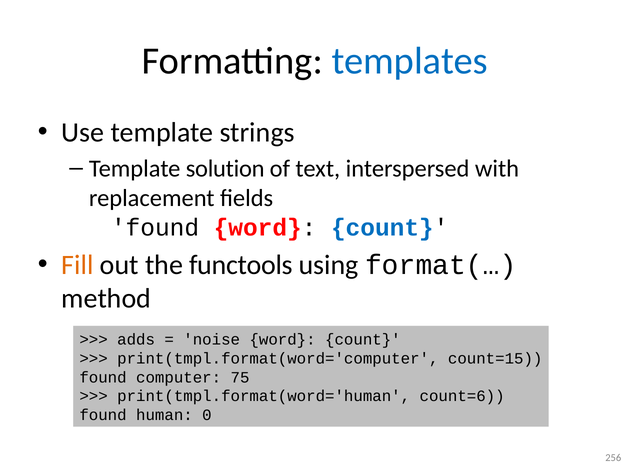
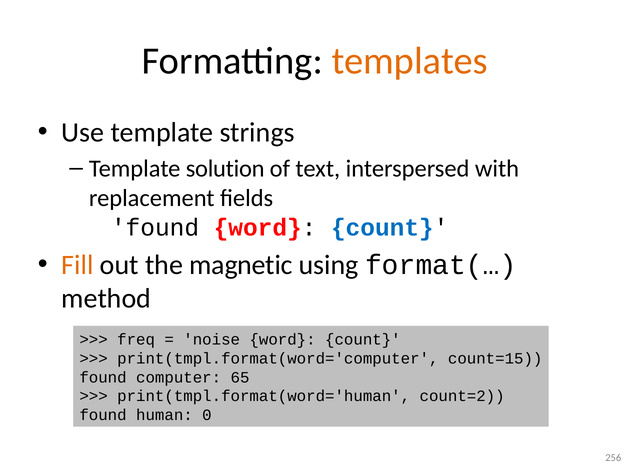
templates colour: blue -> orange
functools: functools -> magnetic
adds: adds -> freq
75: 75 -> 65
count=6: count=6 -> count=2
